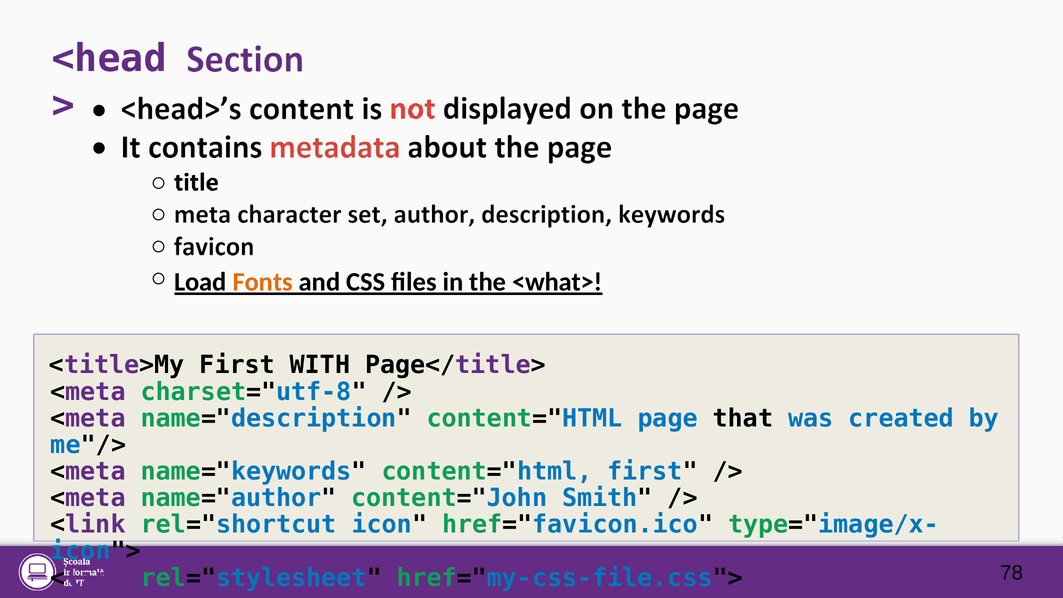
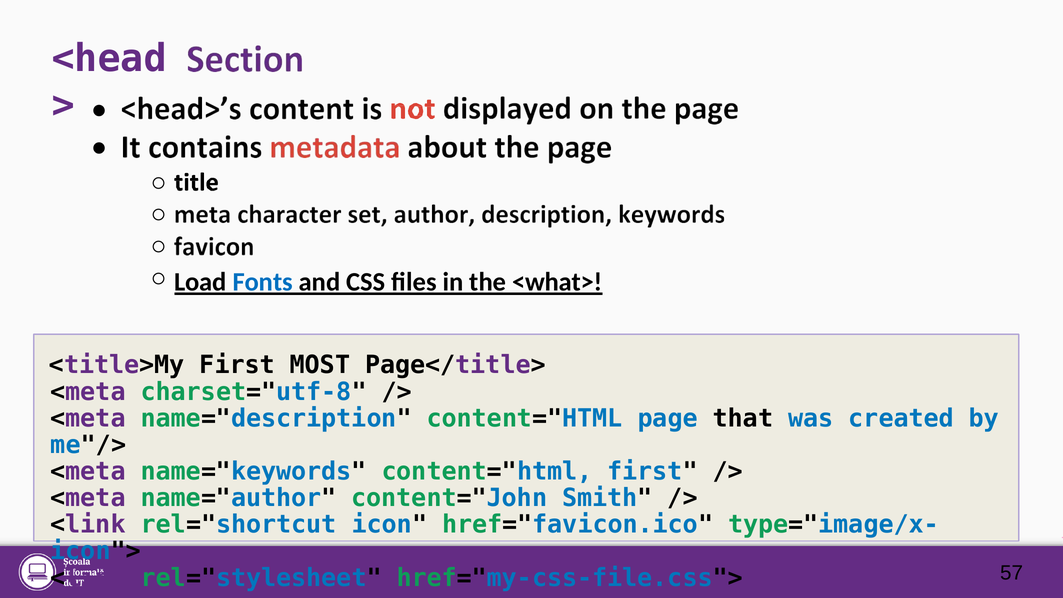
Fonts colour: orange -> blue
WITH: WITH -> MOST
78: 78 -> 57
